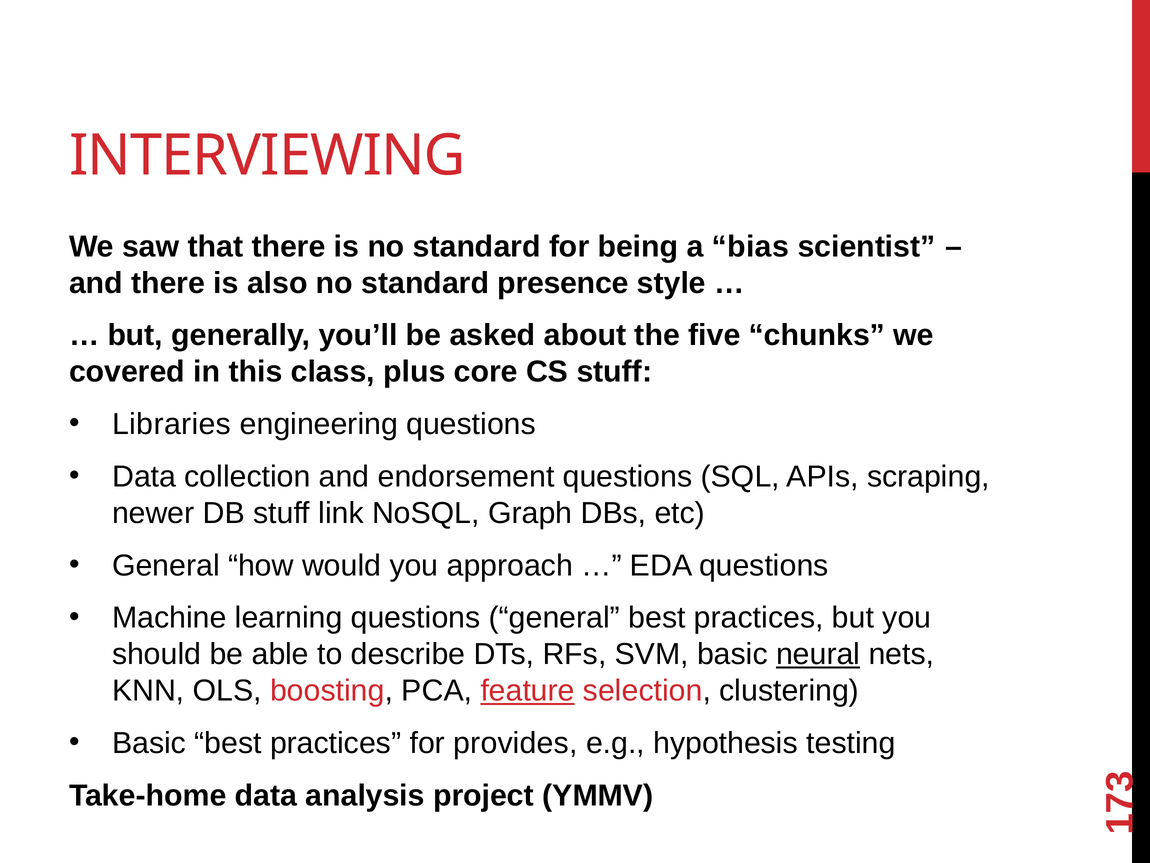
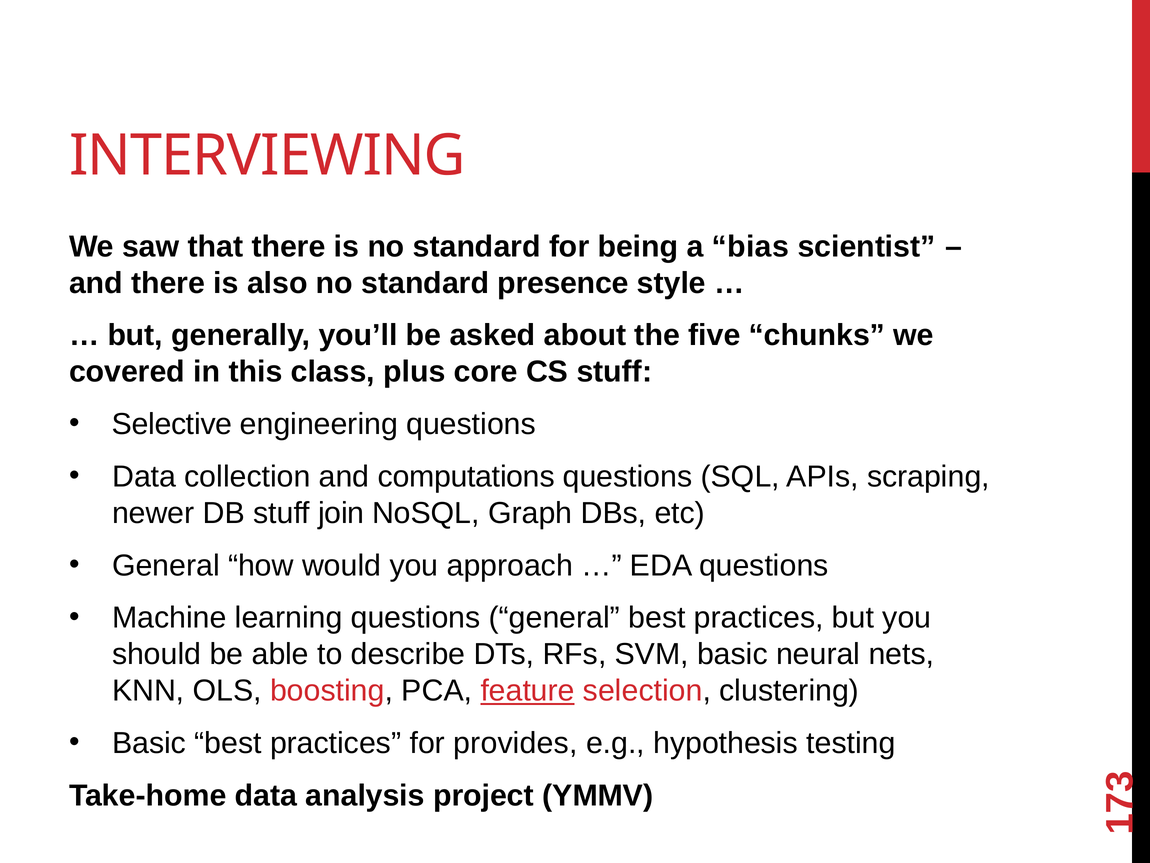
Libraries: Libraries -> Selective
endorsement: endorsement -> computations
link: link -> join
neural underline: present -> none
